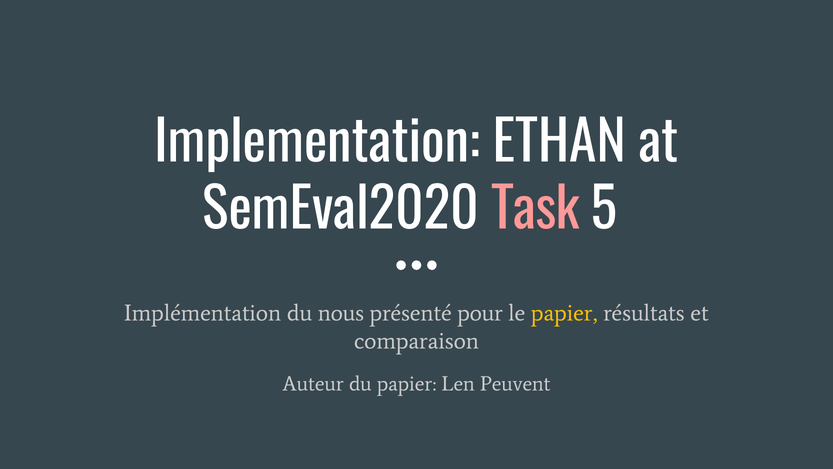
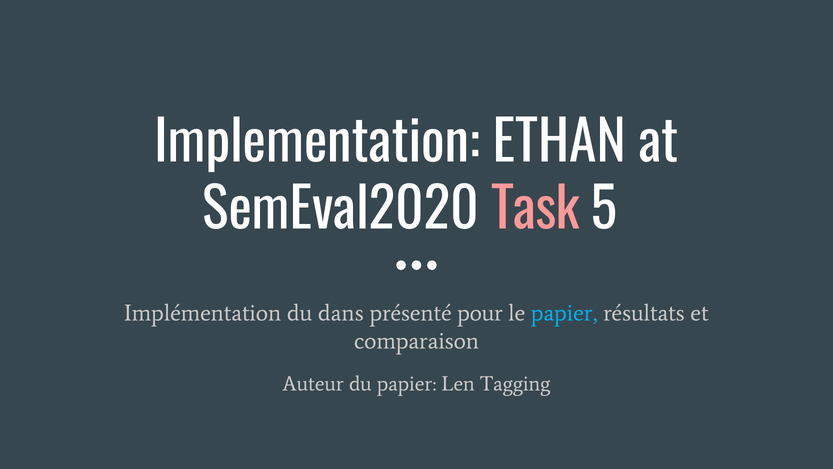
nous: nous -> dans
papier at (564, 313) colour: yellow -> light blue
Peuvent: Peuvent -> Tagging
